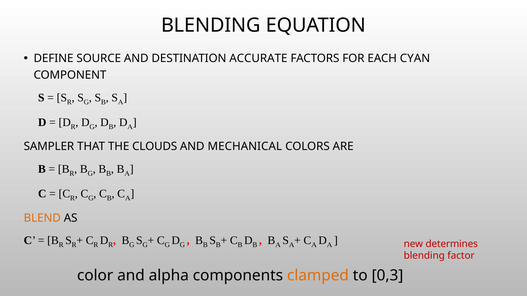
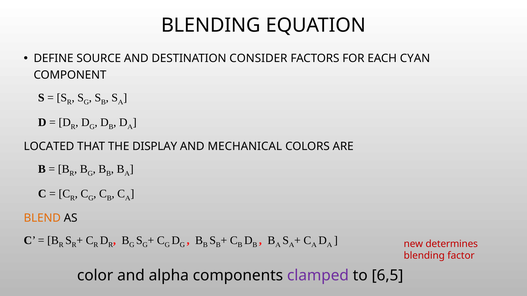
ACCURATE: ACCURATE -> CONSIDER
SAMPLER: SAMPLER -> LOCATED
CLOUDS: CLOUDS -> DISPLAY
clamped colour: orange -> purple
0,3: 0,3 -> 6,5
